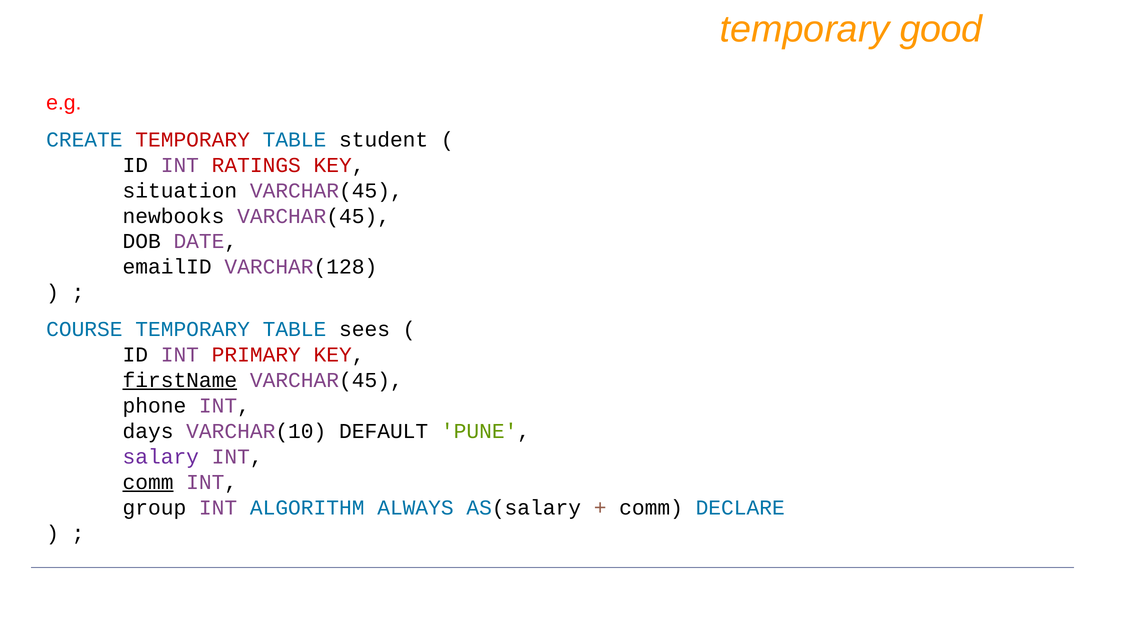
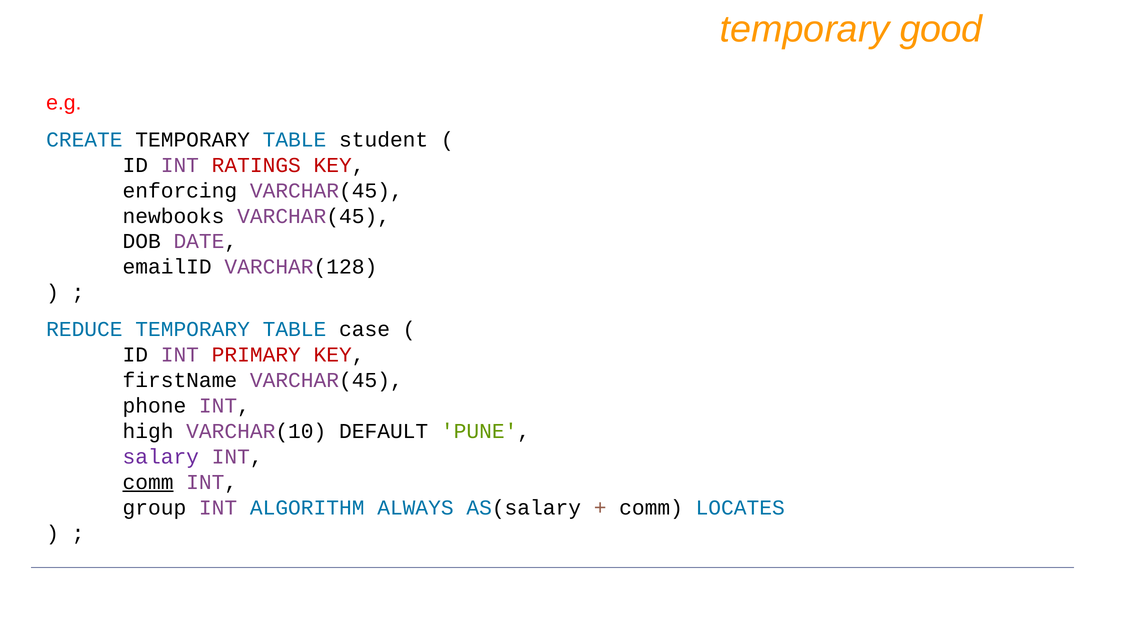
TEMPORARY at (193, 139) colour: red -> black
situation: situation -> enforcing
COURSE: COURSE -> REDUCE
sees: sees -> case
firstName underline: present -> none
days: days -> high
DECLARE: DECLARE -> LOCATES
